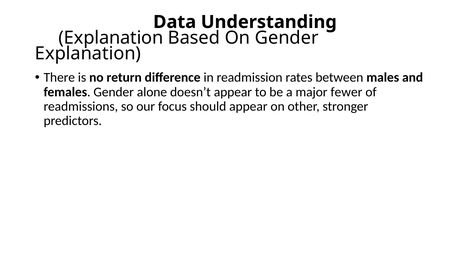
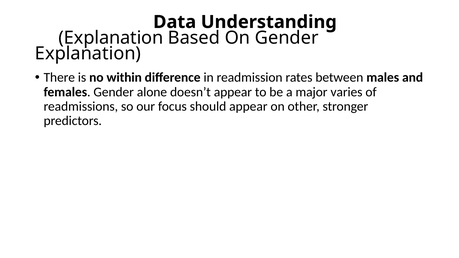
return: return -> within
fewer: fewer -> varies
